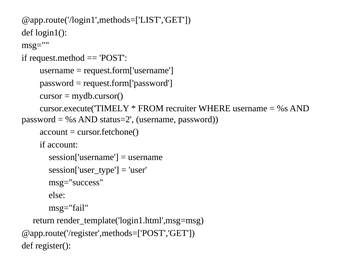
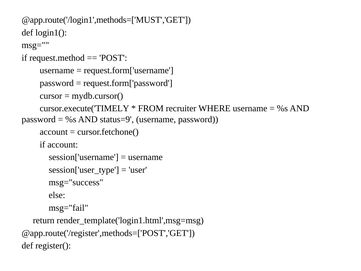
@app.route('/login1',methods=['LIST','GET: @app.route('/login1',methods=['LIST','GET -> @app.route('/login1',methods=['MUST','GET
status=2: status=2 -> status=9
